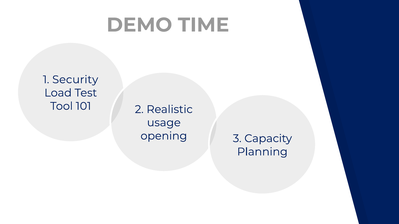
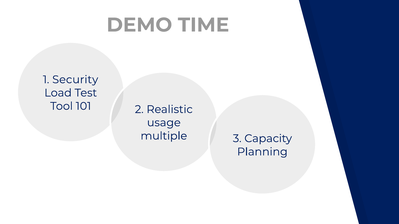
opening: opening -> multiple
